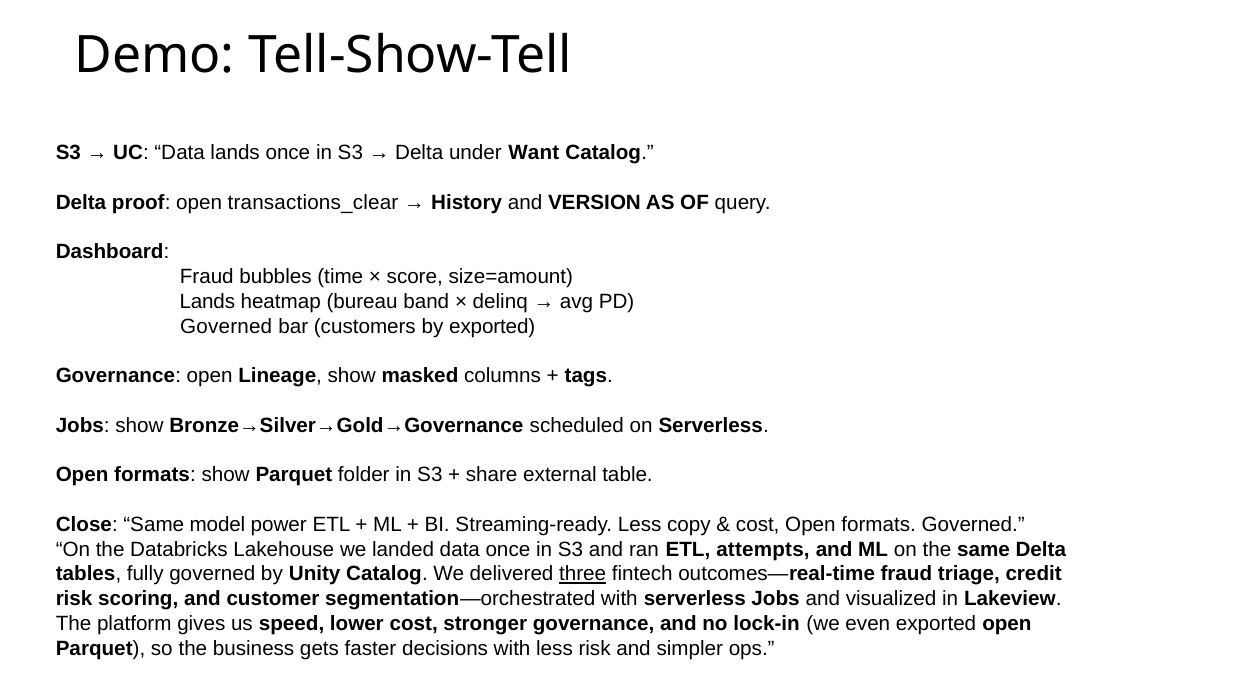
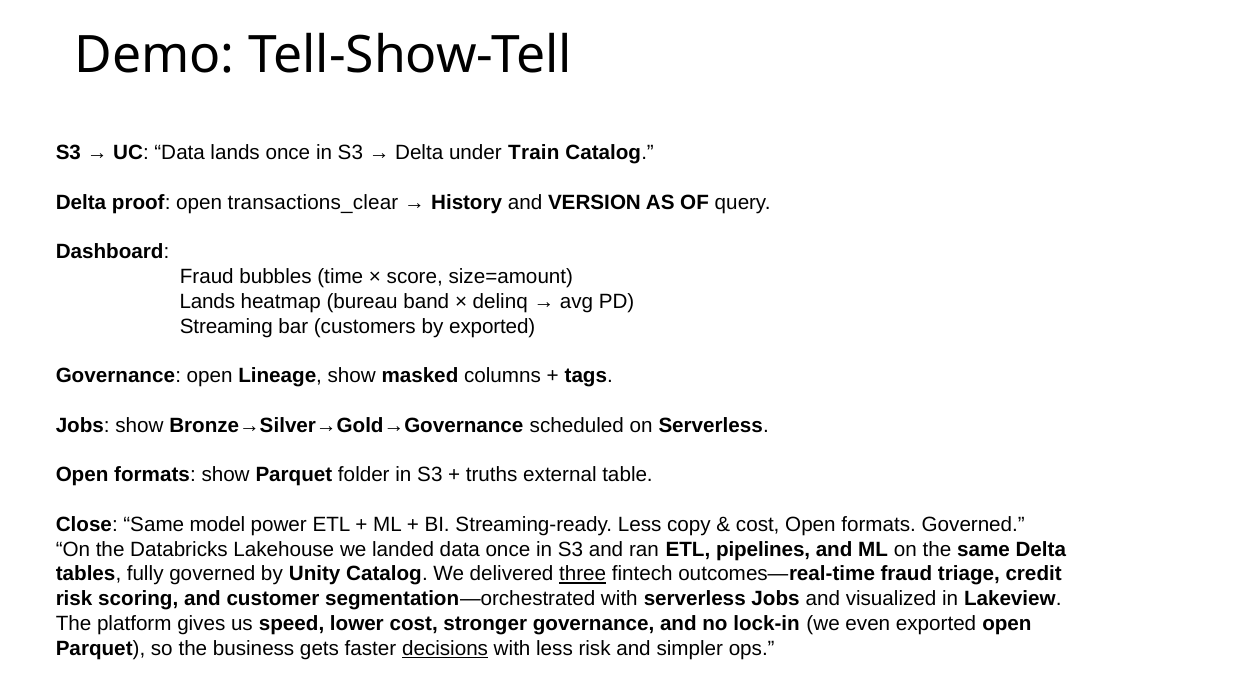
Want: Want -> Train
Governed at (226, 327): Governed -> Streaming
share: share -> truths
attempts: attempts -> pipelines
decisions underline: none -> present
